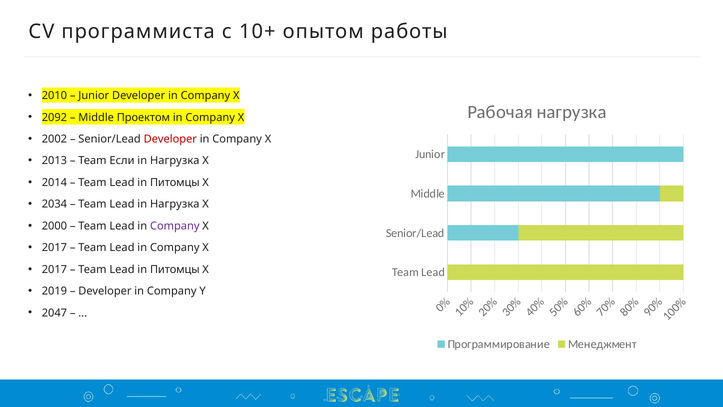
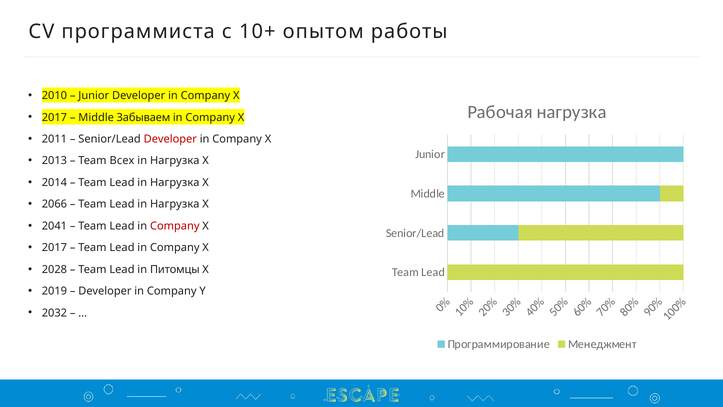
2092 at (54, 117): 2092 -> 2017
Проектом: Проектом -> Забываем
2002: 2002 -> 2011
Если: Если -> Всех
Питомцы at (175, 182): Питомцы -> Нагрузка
2034: 2034 -> 2066
2000: 2000 -> 2041
Company at (175, 226) colour: purple -> red
2017 at (54, 269): 2017 -> 2028
2047: 2047 -> 2032
